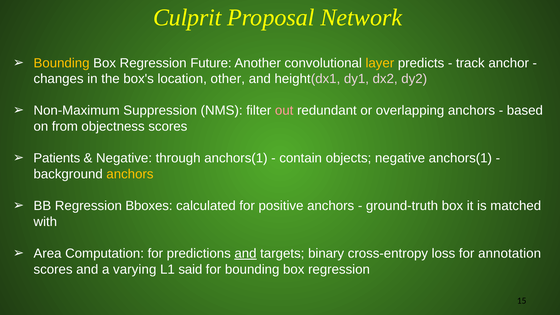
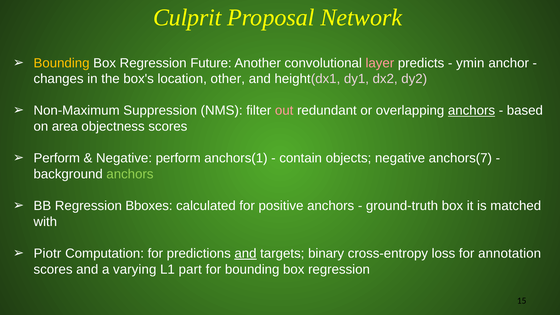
layer colour: yellow -> pink
track: track -> ymin
anchors at (472, 111) underline: none -> present
from: from -> area
Patients at (57, 158): Patients -> Perform
Negative through: through -> perform
negative anchors(1: anchors(1 -> anchors(7
anchors at (130, 174) colour: yellow -> light green
Area: Area -> Piotr
said: said -> part
